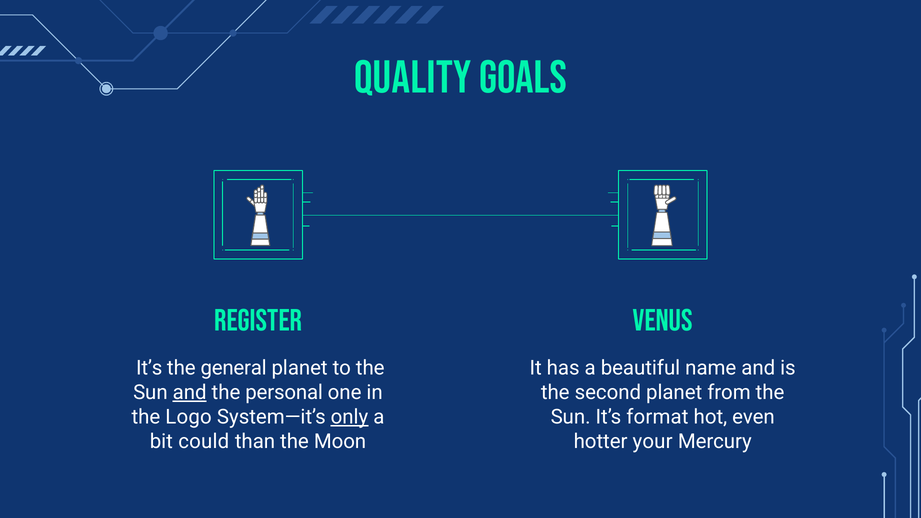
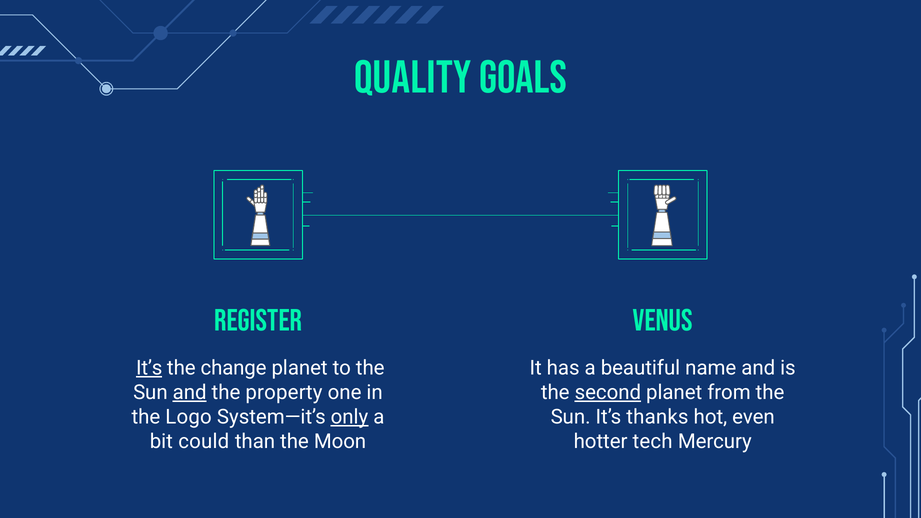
It’s at (149, 368) underline: none -> present
general: general -> change
personal: personal -> property
second underline: none -> present
format: format -> thanks
your: your -> tech
